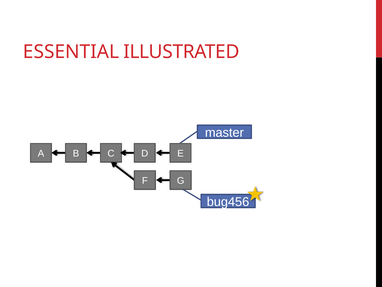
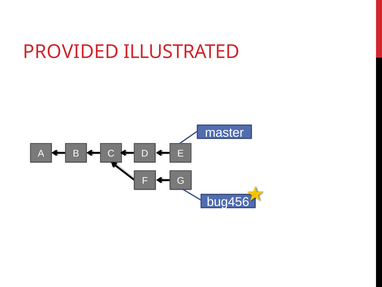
ESSENTIAL: ESSENTIAL -> PROVIDED
